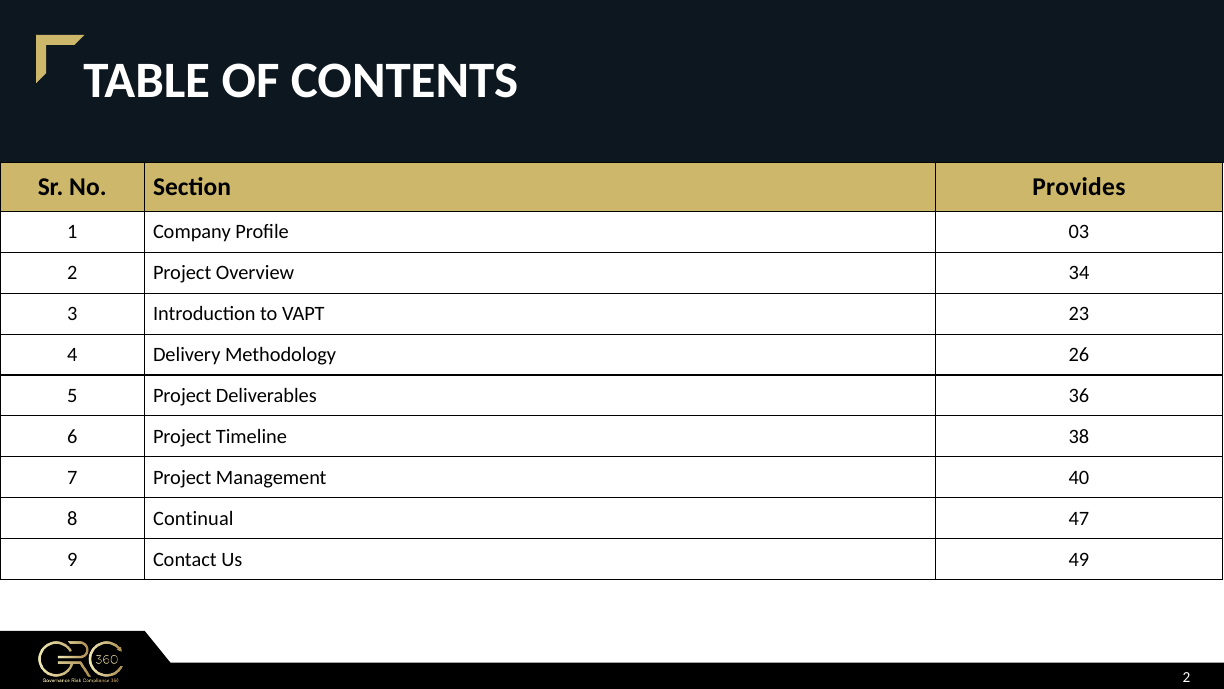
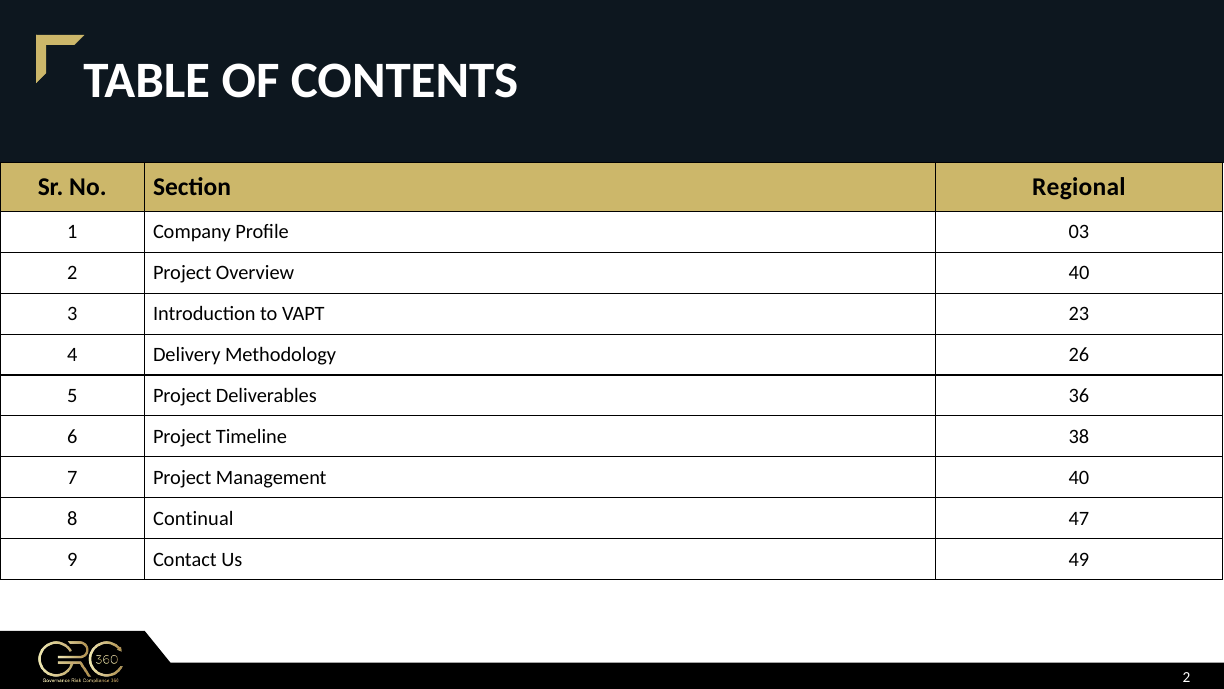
Provides: Provides -> Regional
Overview 34: 34 -> 40
